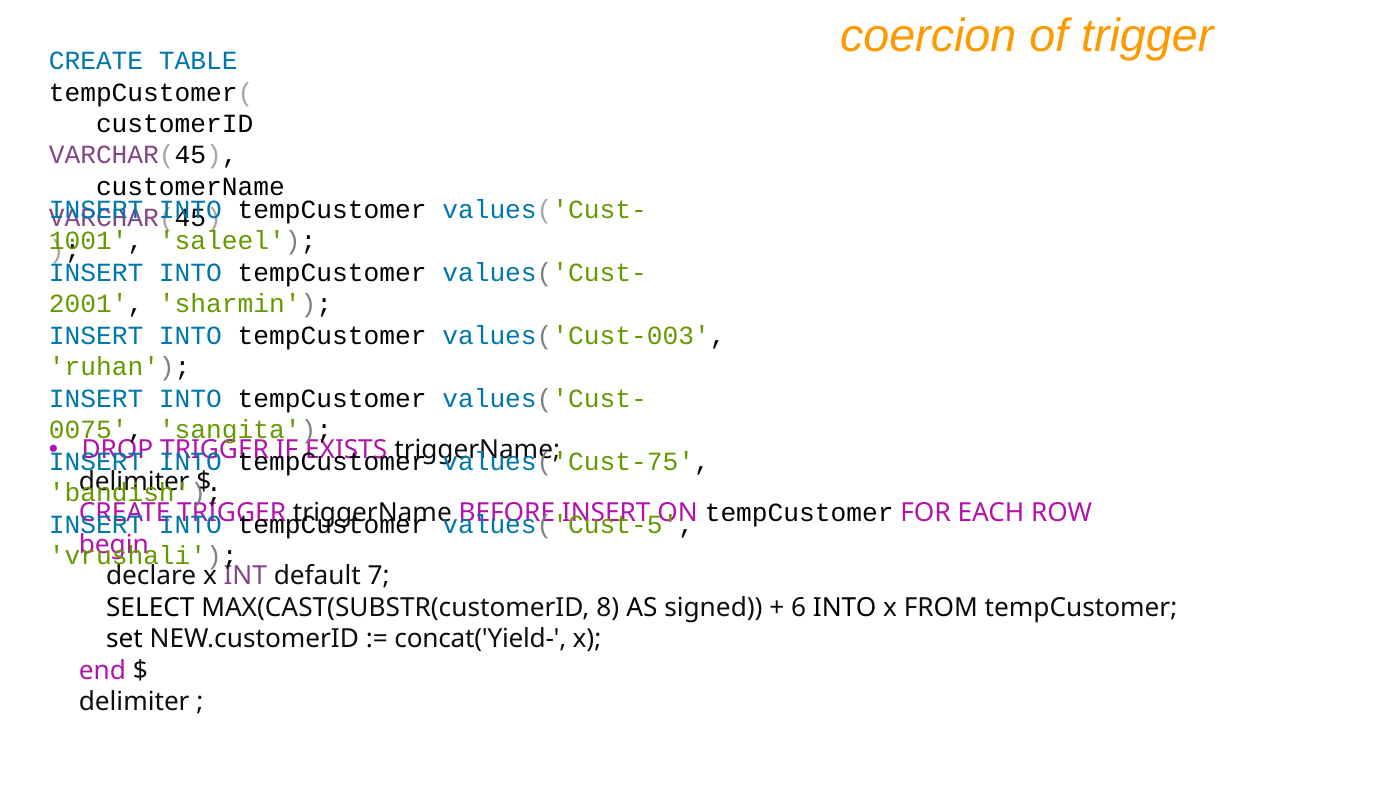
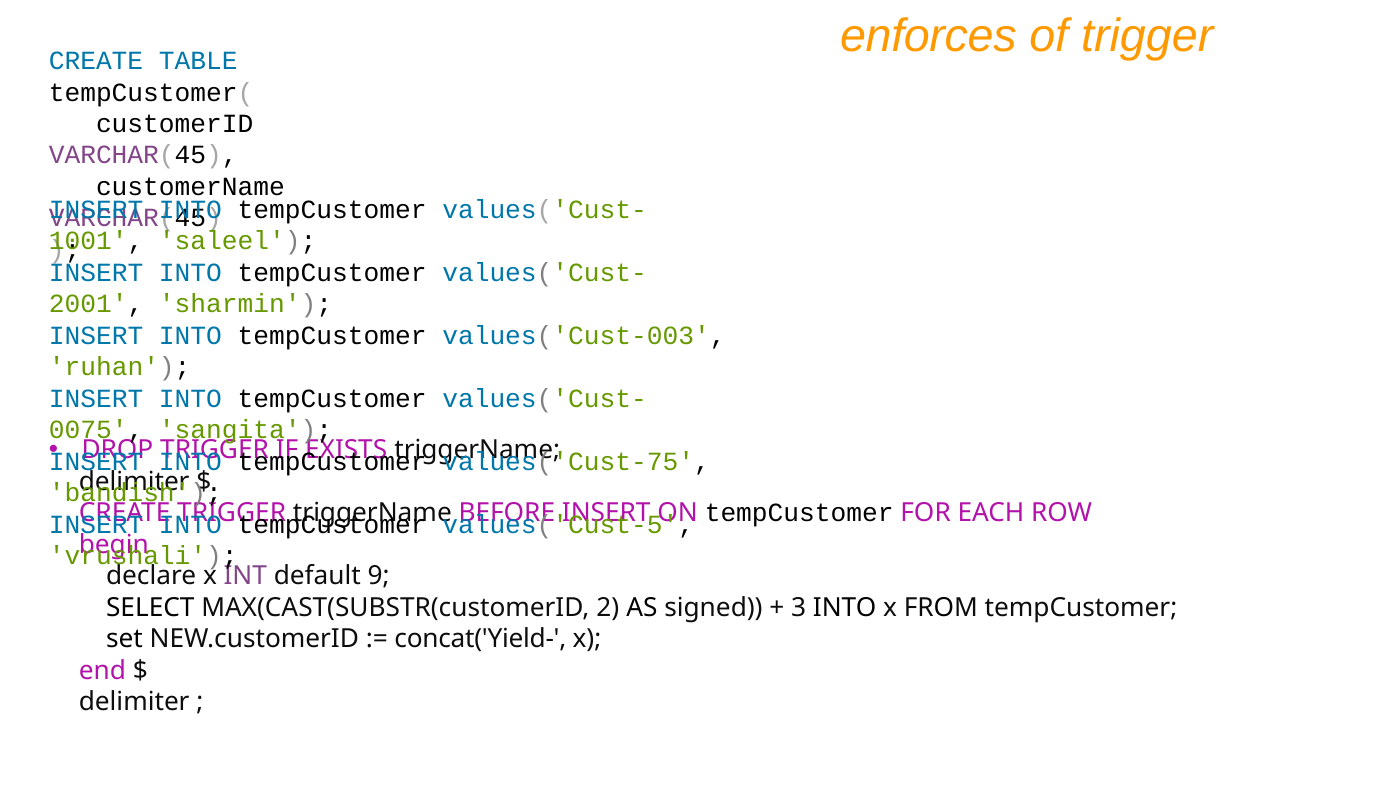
coercion: coercion -> enforces
7: 7 -> 9
8: 8 -> 2
6: 6 -> 3
